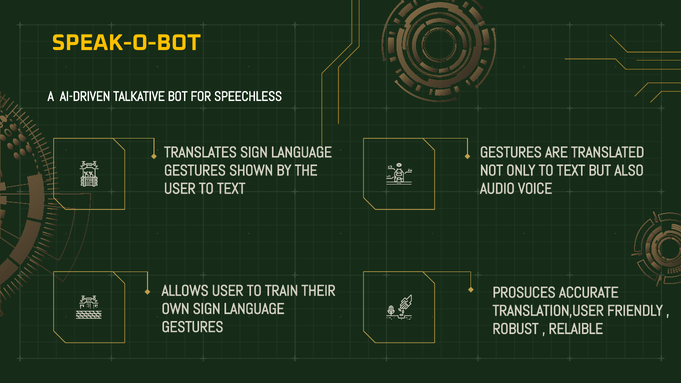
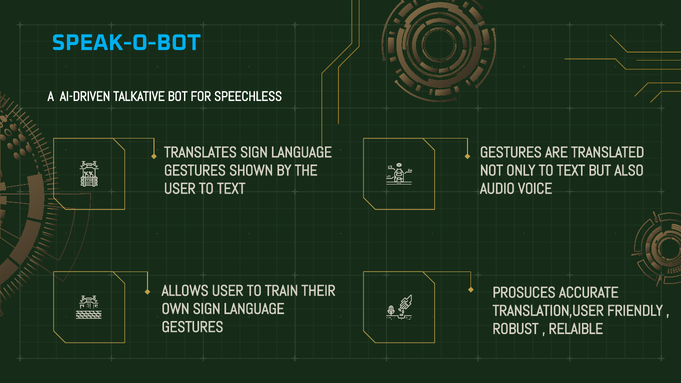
SPEAK-O-BOT colour: yellow -> light blue
